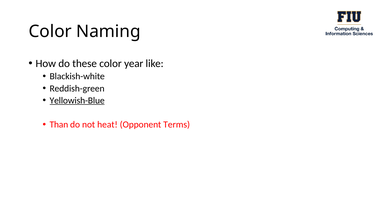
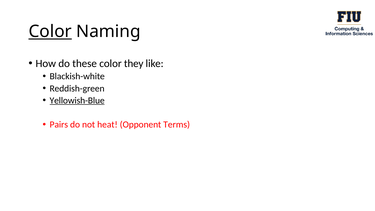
Color at (50, 32) underline: none -> present
year: year -> they
Than: Than -> Pairs
